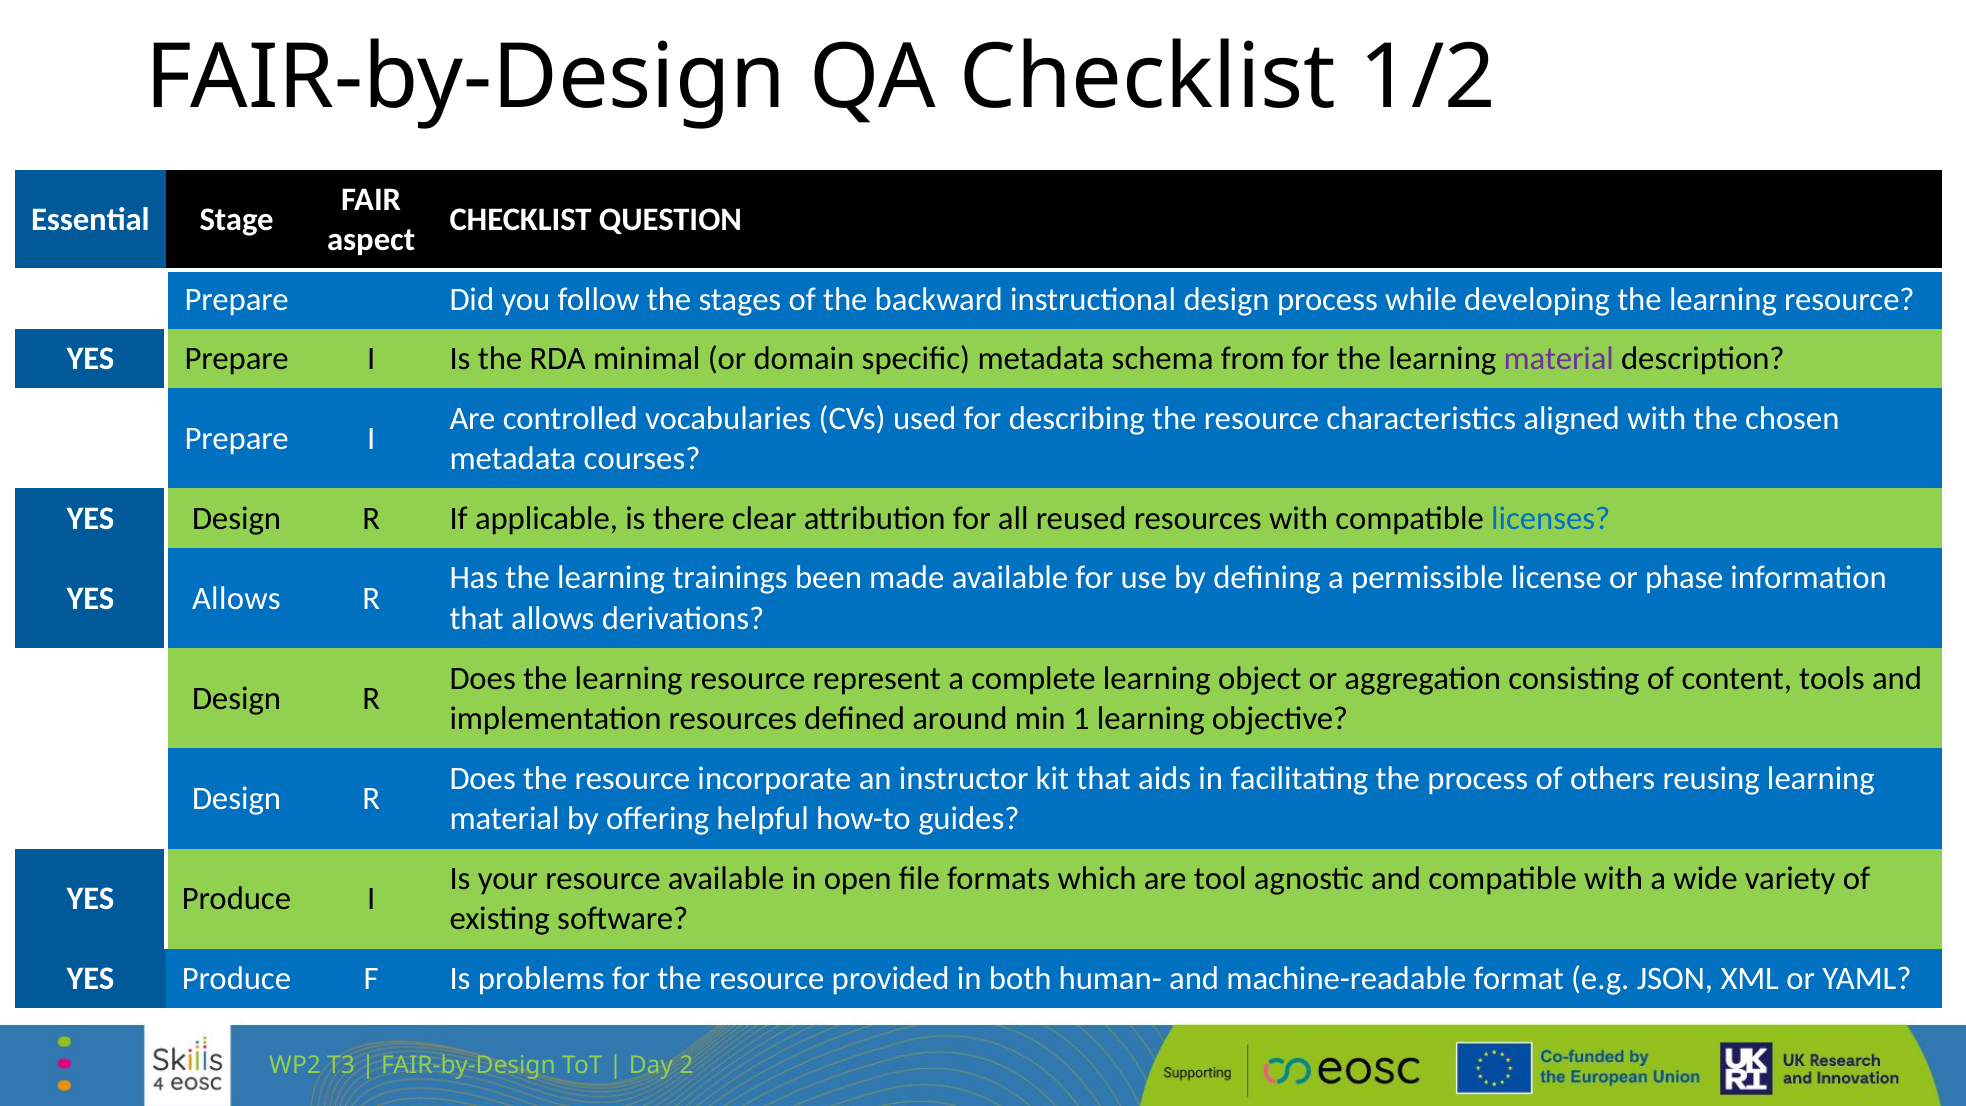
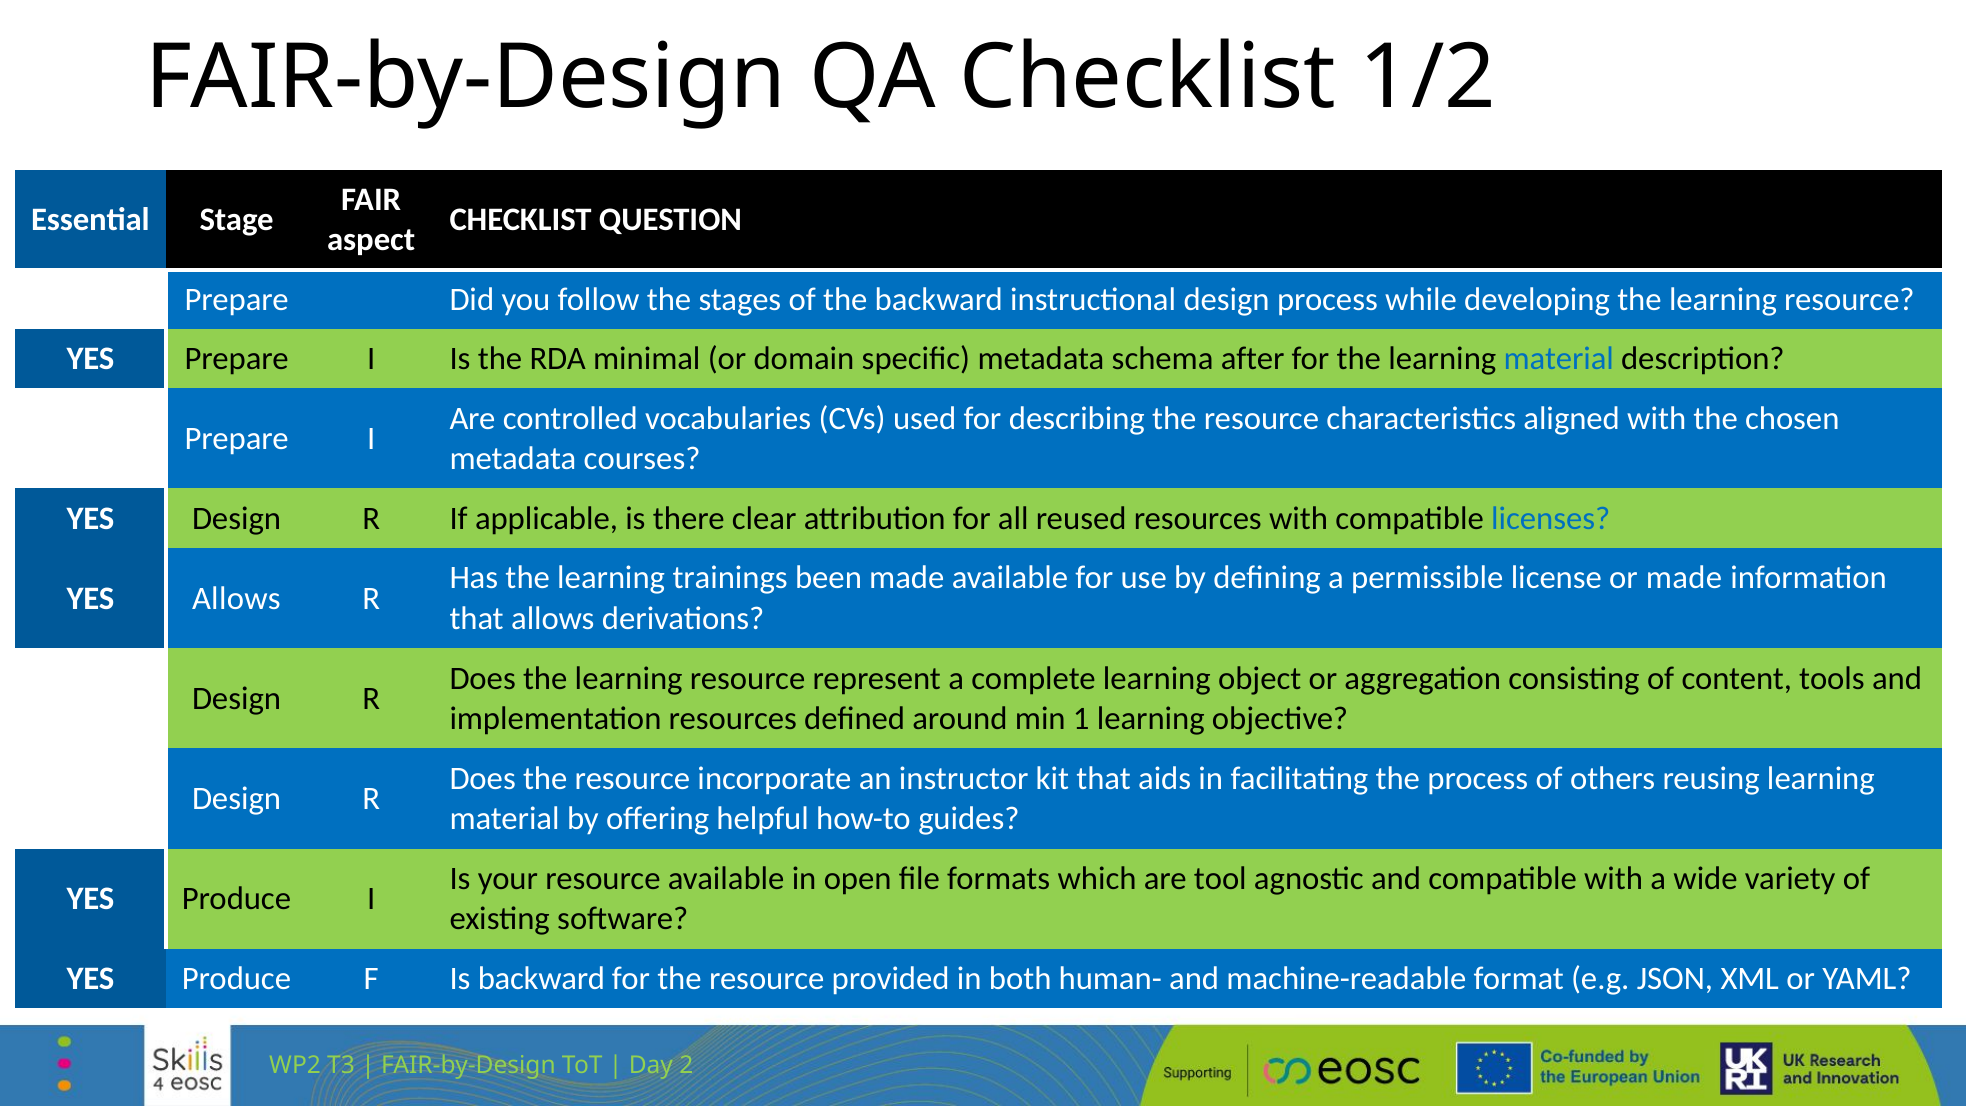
from: from -> after
material at (1559, 359) colour: purple -> blue
or phase: phase -> made
Is problems: problems -> backward
